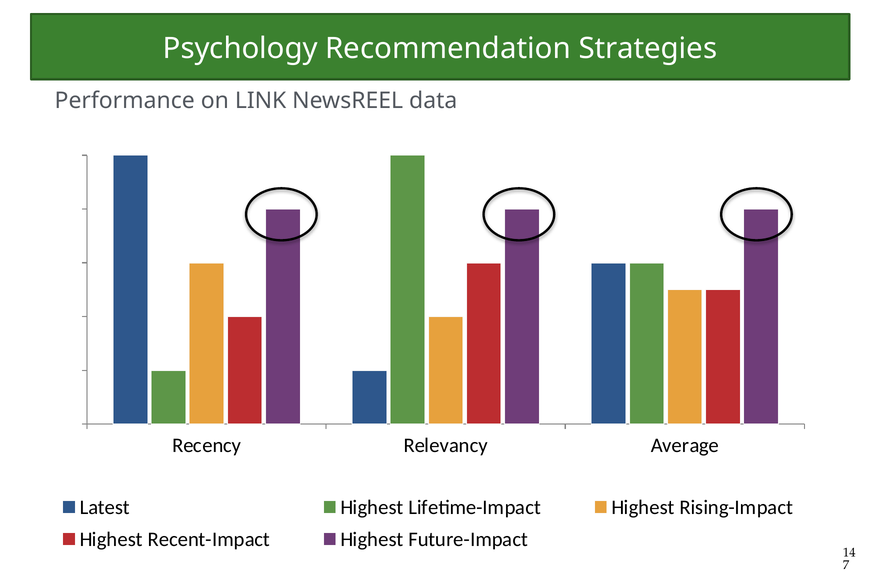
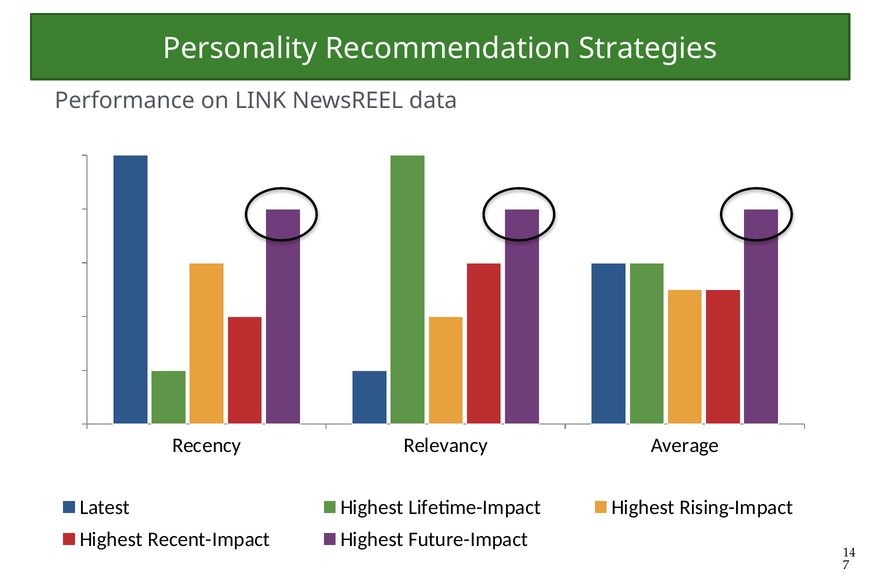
Psychology: Psychology -> Personality
